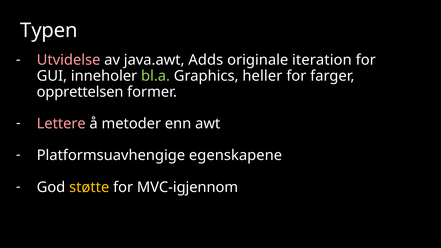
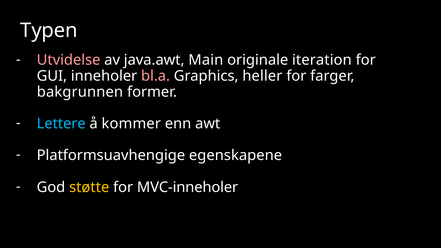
Adds: Adds -> Main
bl.a colour: light green -> pink
opprettelsen: opprettelsen -> bakgrunnen
Lettere colour: pink -> light blue
metoder: metoder -> kommer
MVC-igjennom: MVC-igjennom -> MVC-inneholer
